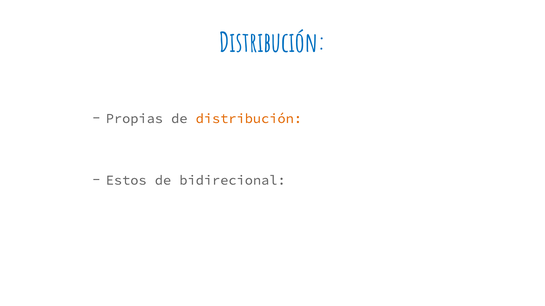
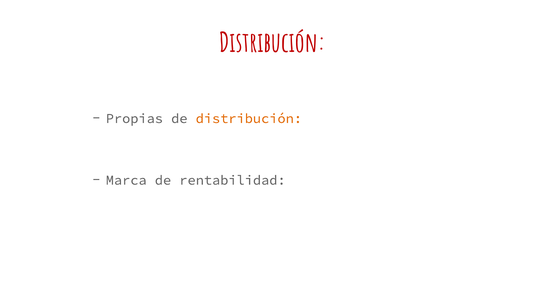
Distribución at (272, 43) colour: blue -> red
Estos: Estos -> Marca
bidirecional: bidirecional -> rentabilidad
